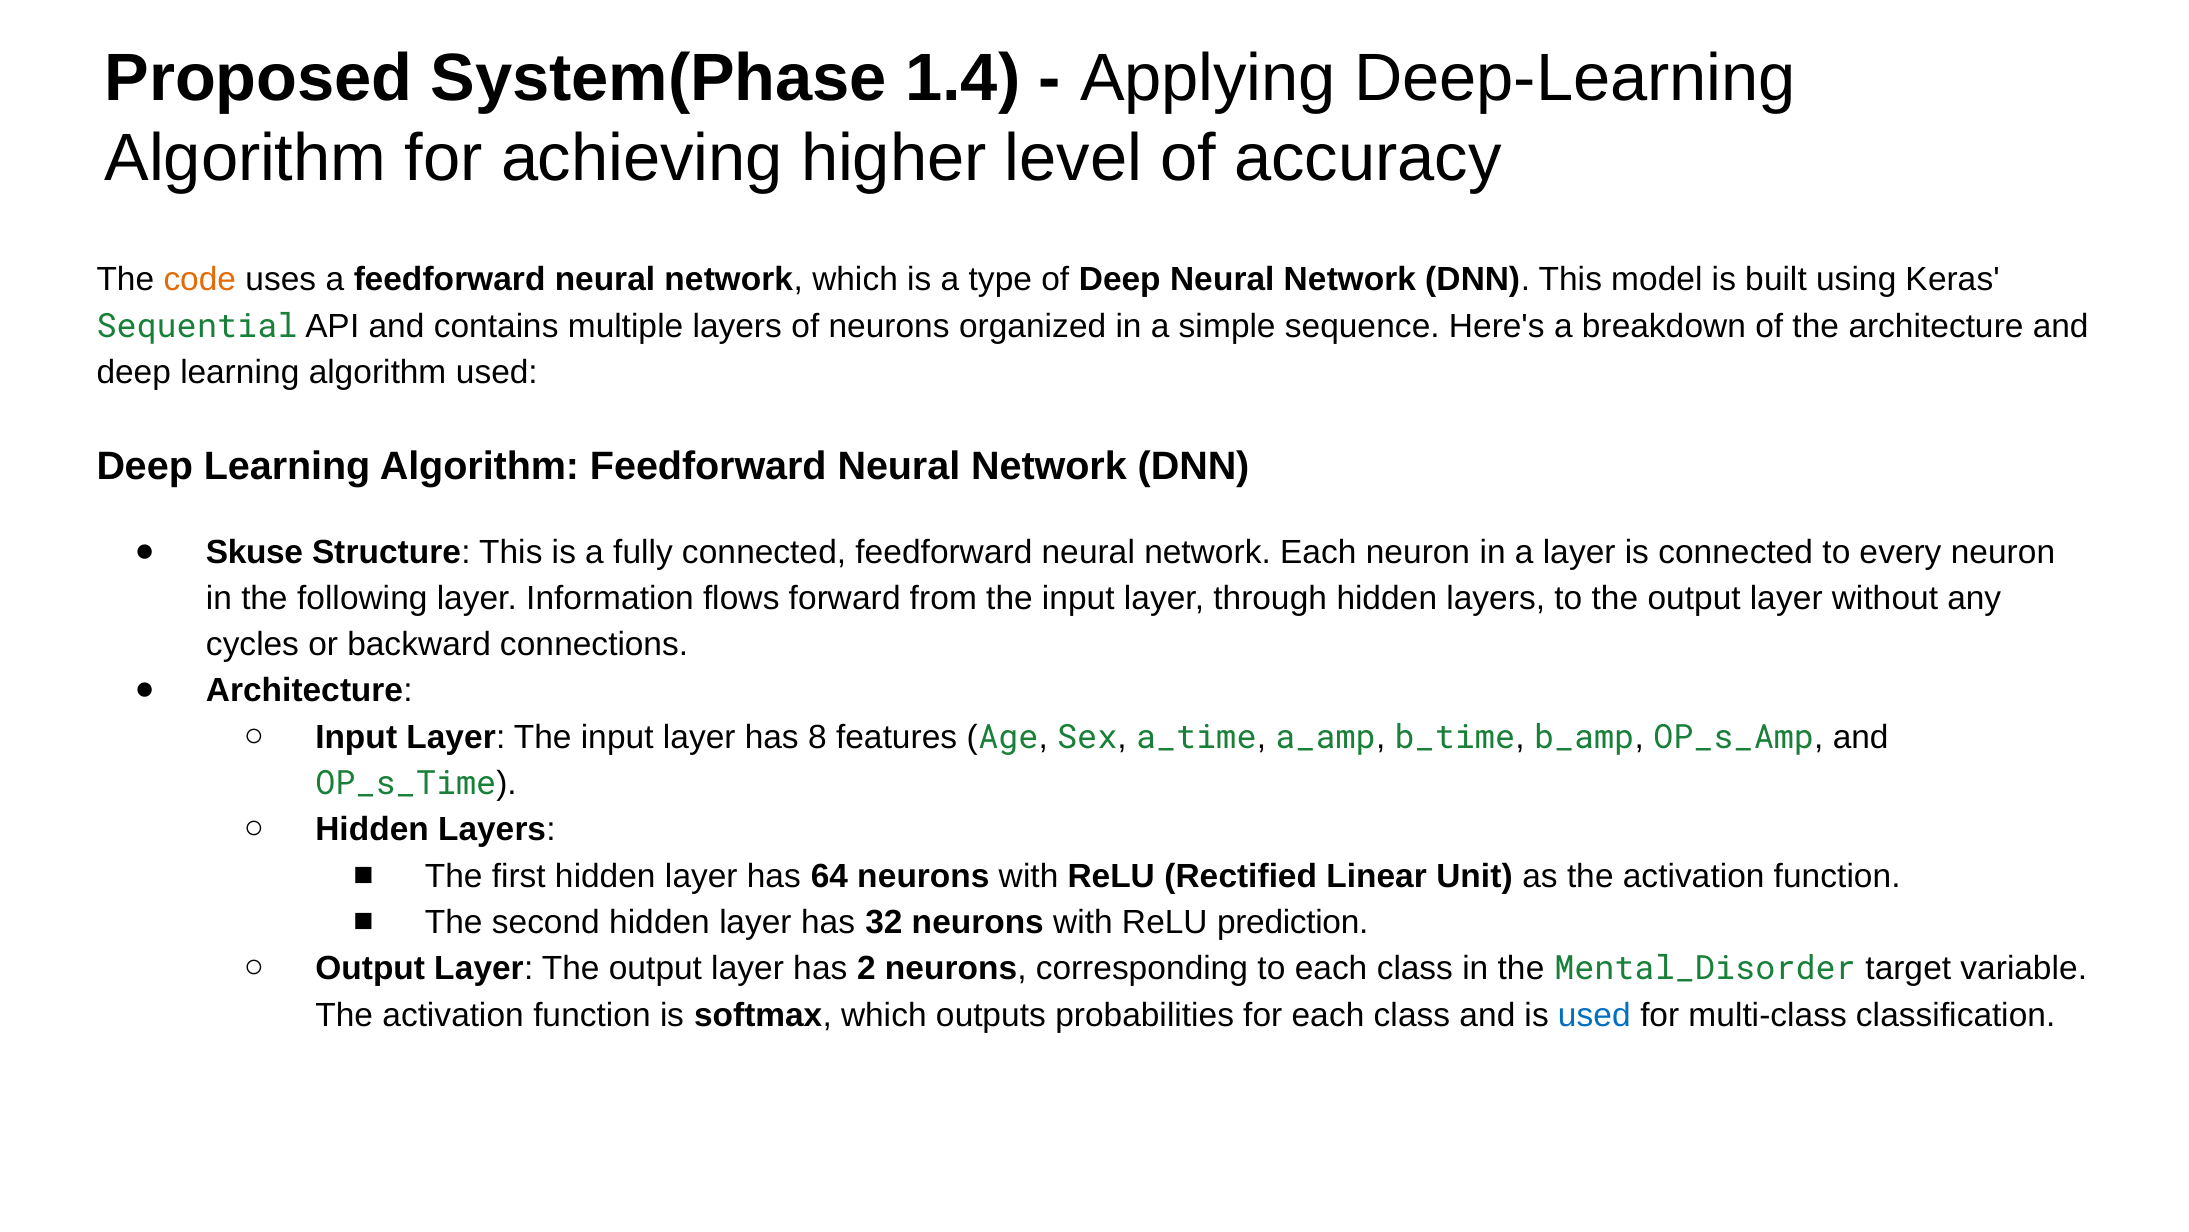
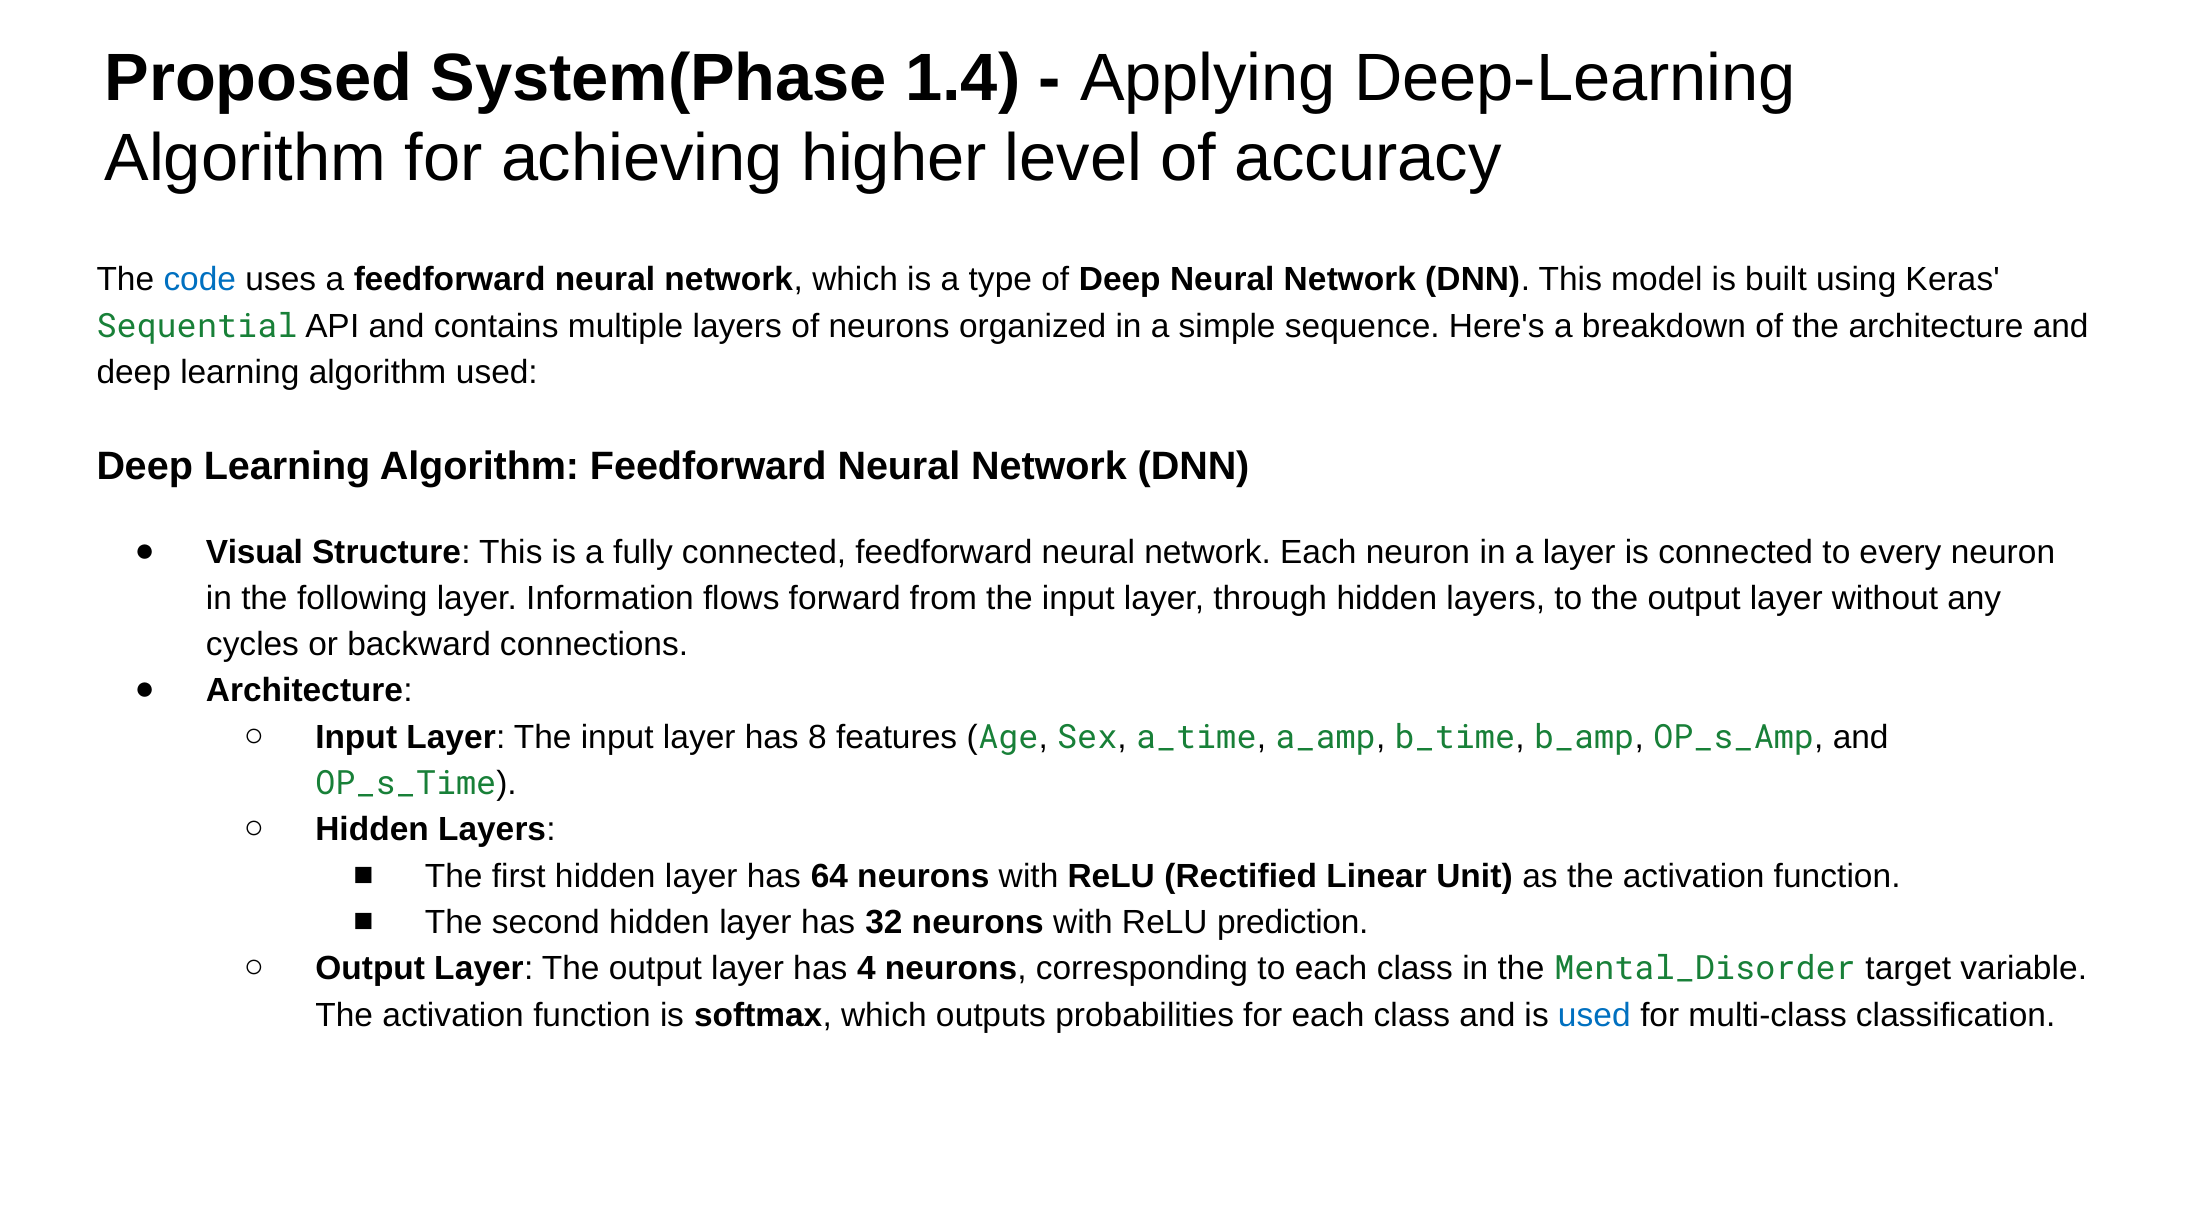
code colour: orange -> blue
Skuse: Skuse -> Visual
2: 2 -> 4
